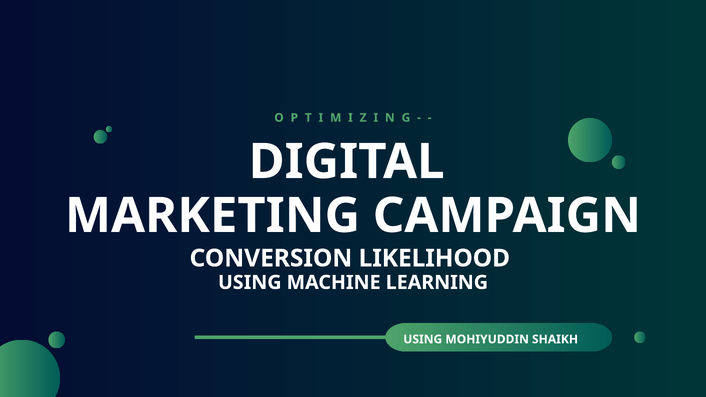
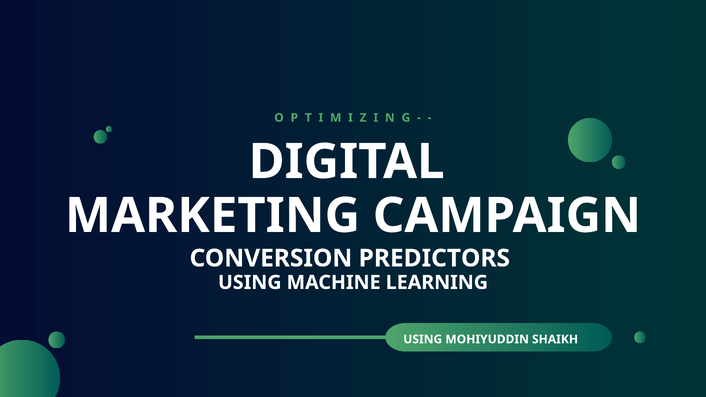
LIKELIHOOD: LIKELIHOOD -> PREDICTORS
